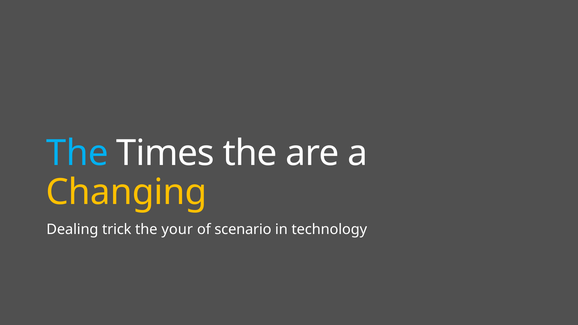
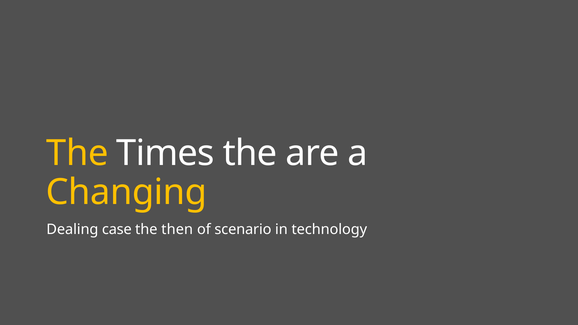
The at (77, 153) colour: light blue -> yellow
trick: trick -> case
your: your -> then
